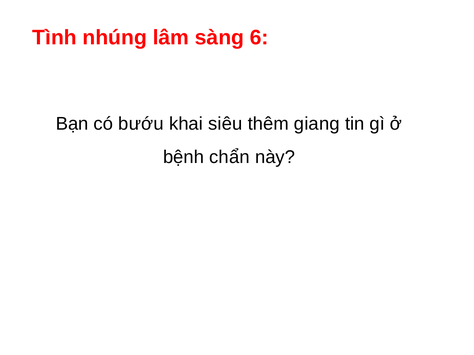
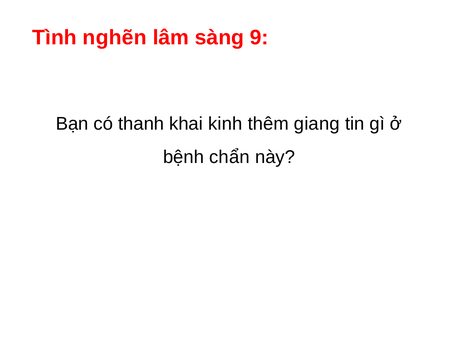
nhúng: nhúng -> nghẽn
6: 6 -> 9
bướu: bướu -> thanh
siêu: siêu -> kinh
